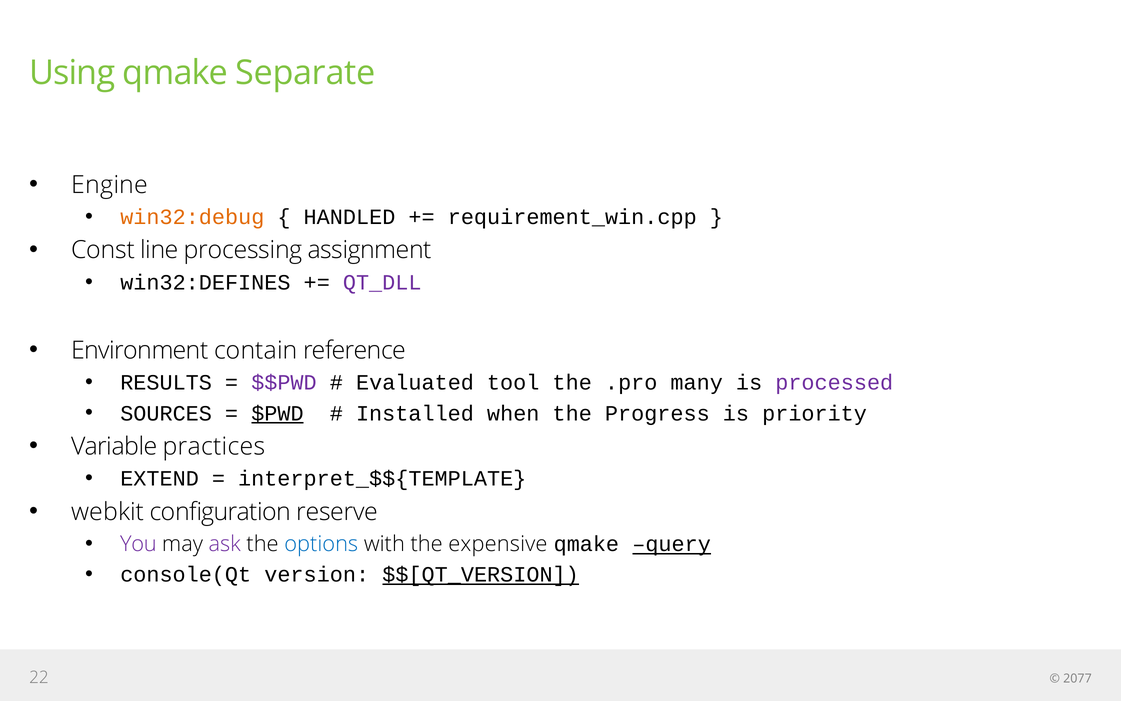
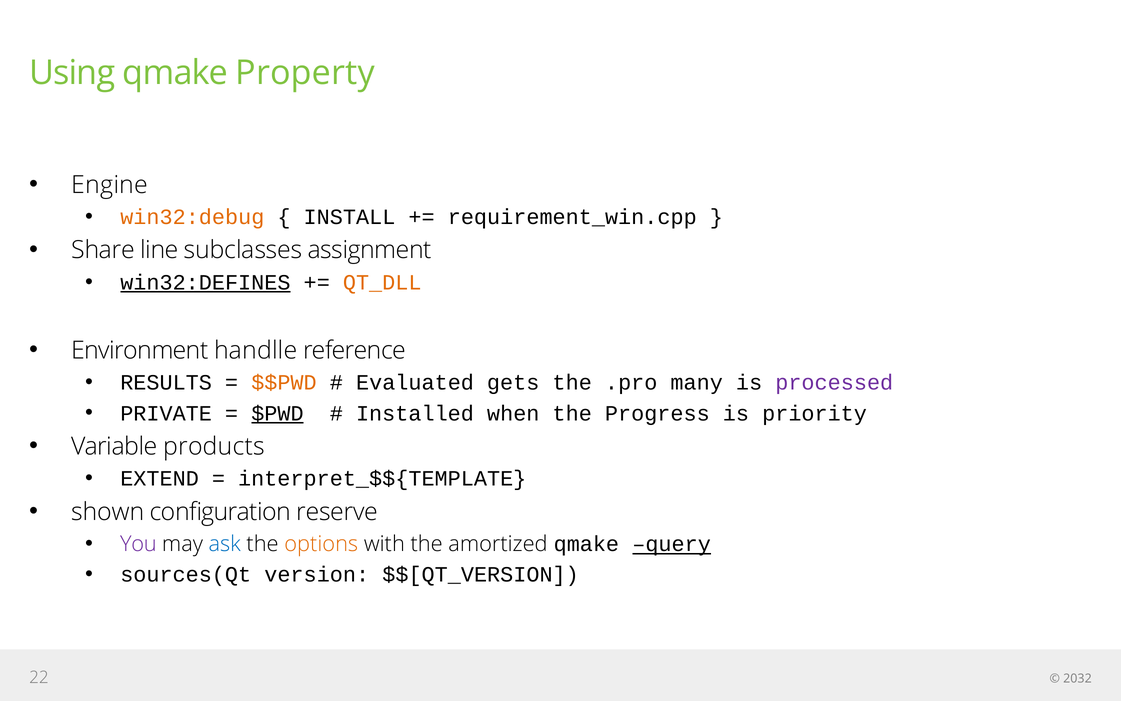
Separate: Separate -> Property
HANDLED: HANDLED -> INSTALL
Const: Const -> Share
processing: processing -> subclasses
win32:DEFINES underline: none -> present
QT_DLL colour: purple -> orange
contain: contain -> handlle
$$PWD colour: purple -> orange
tool: tool -> gets
SOURCES: SOURCES -> PRIVATE
practices: practices -> products
webkit: webkit -> shown
ask colour: purple -> blue
options colour: blue -> orange
expensive: expensive -> amortized
console(Qt: console(Qt -> sources(Qt
$$[QT_VERSION underline: present -> none
2077: 2077 -> 2032
